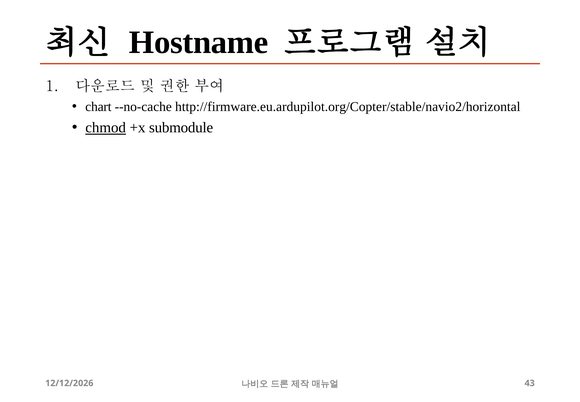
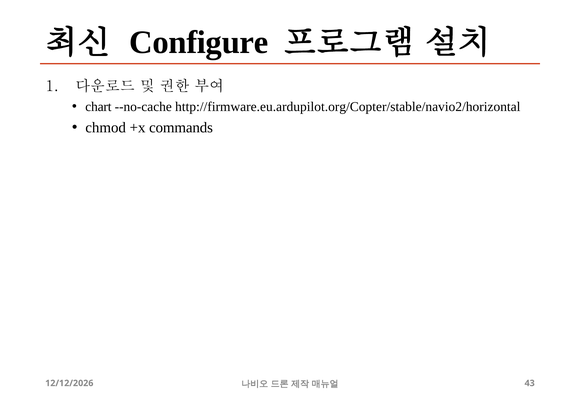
Hostname: Hostname -> Configure
chmod underline: present -> none
submodule: submodule -> commands
